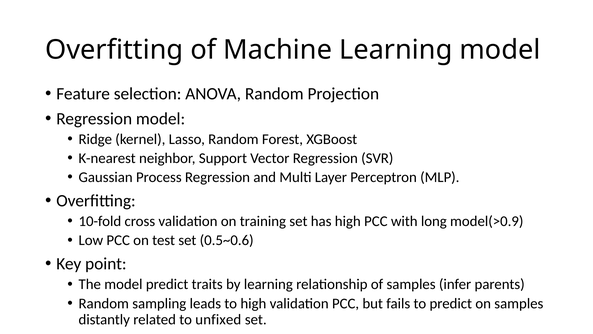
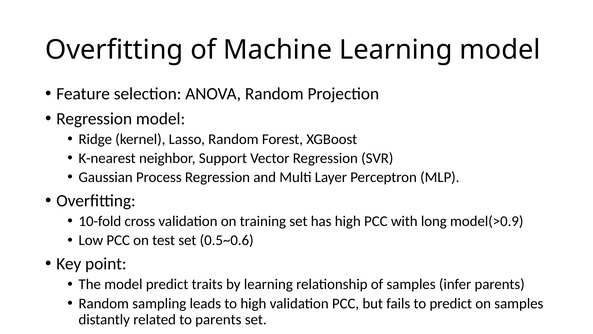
to unfixed: unfixed -> parents
